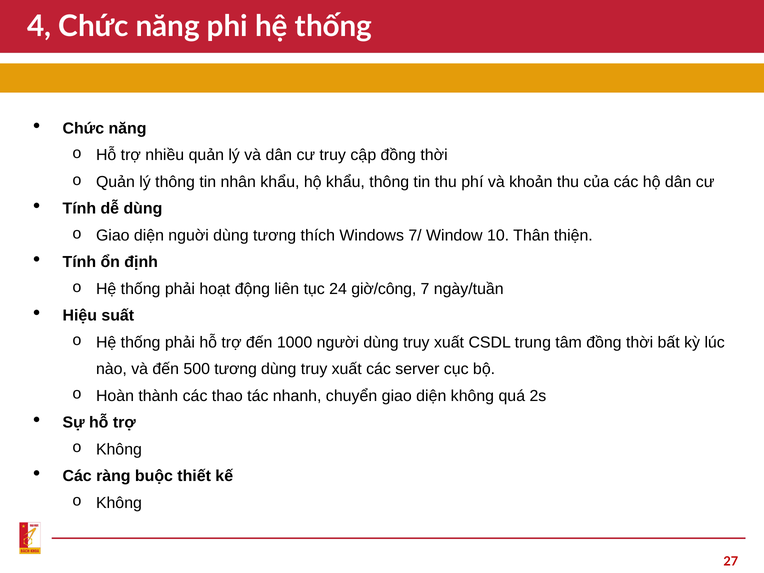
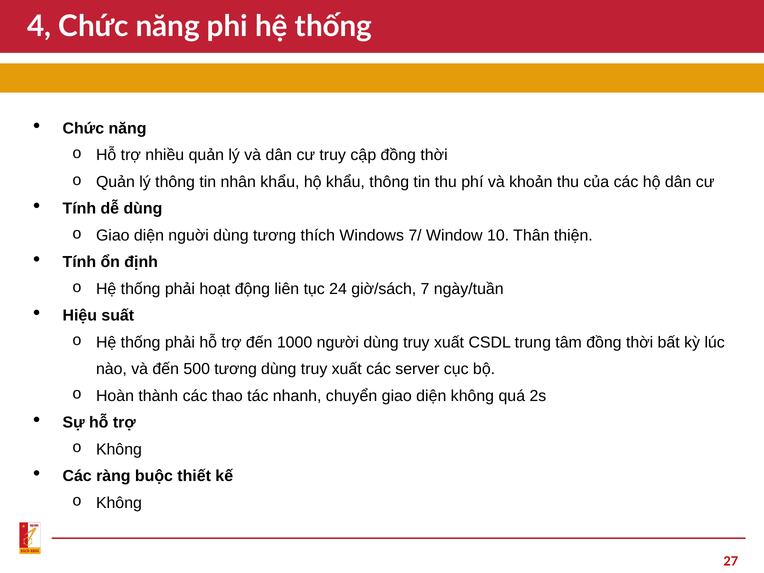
giờ/công: giờ/công -> giờ/sách
